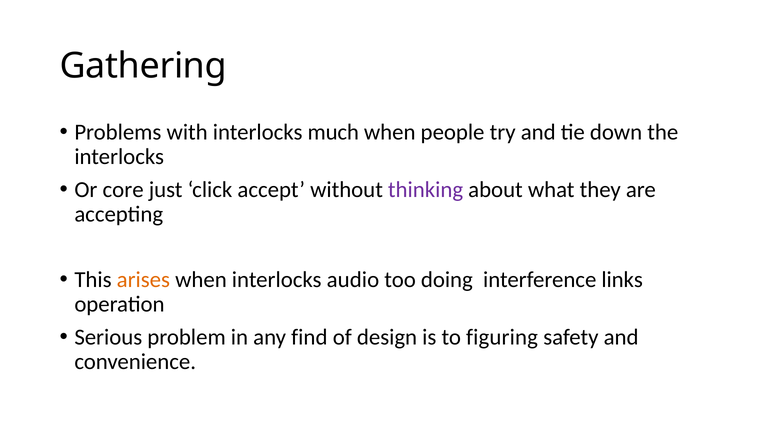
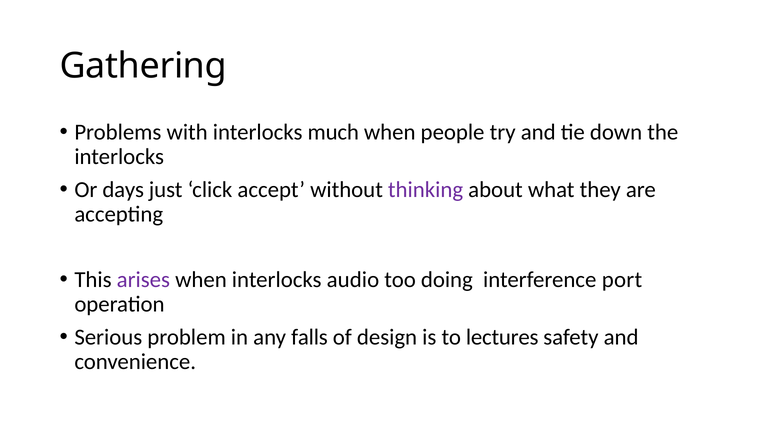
core: core -> days
arises colour: orange -> purple
links: links -> port
find: find -> falls
figuring: figuring -> lectures
